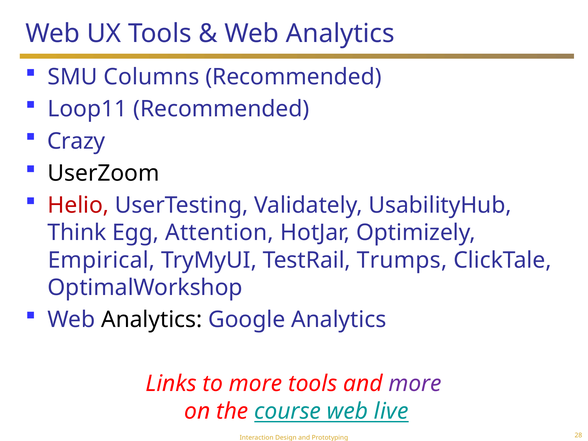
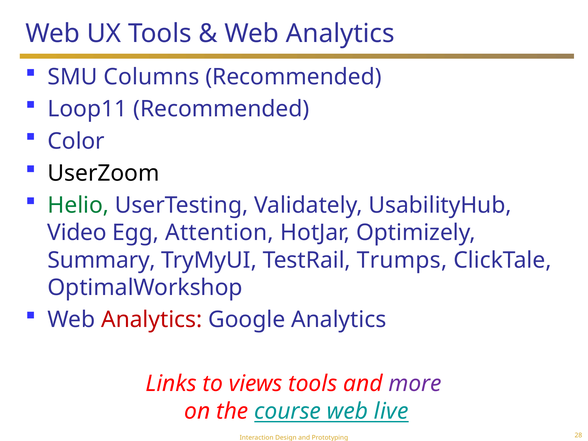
Crazy: Crazy -> Color
Helio colour: red -> green
Think: Think -> Video
Empirical: Empirical -> Summary
Analytics at (152, 320) colour: black -> red
to more: more -> views
